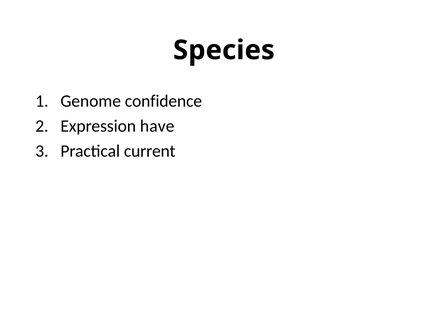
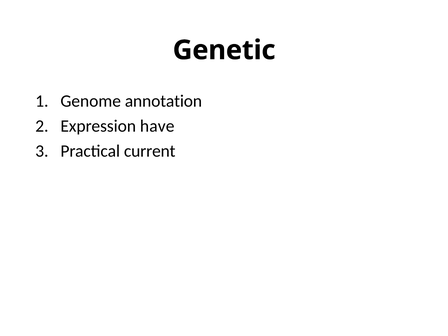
Species: Species -> Genetic
confidence: confidence -> annotation
